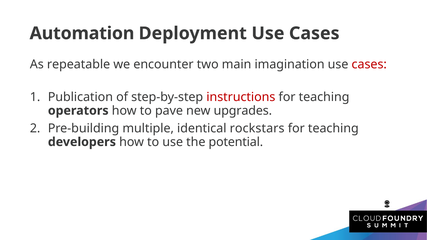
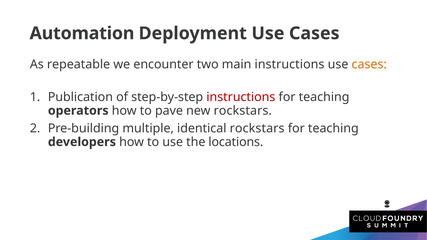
main imagination: imagination -> instructions
cases at (369, 64) colour: red -> orange
new upgrades: upgrades -> rockstars
potential: potential -> locations
